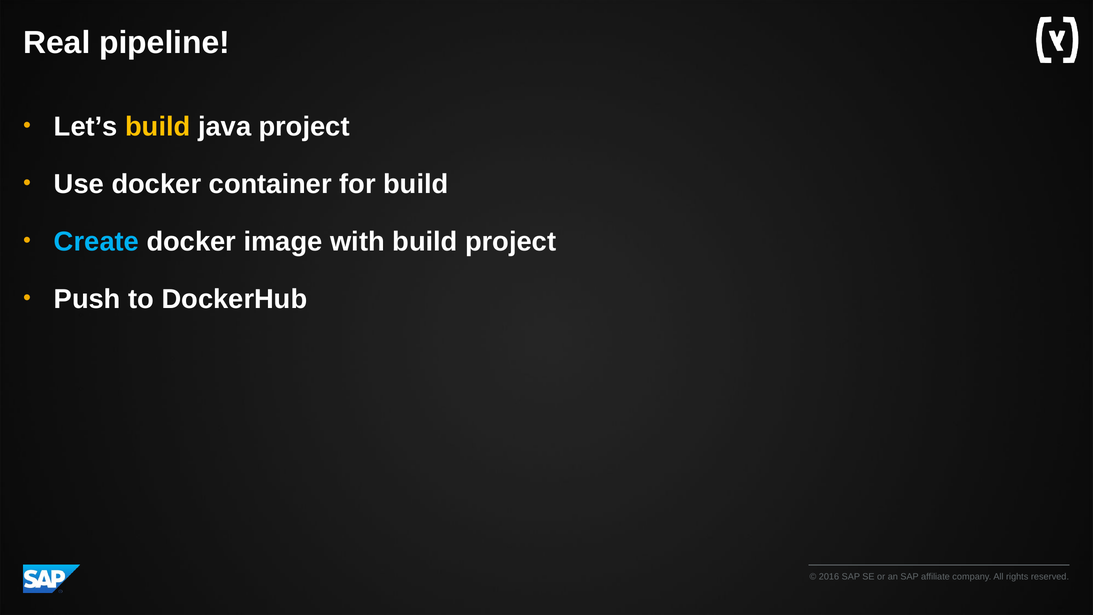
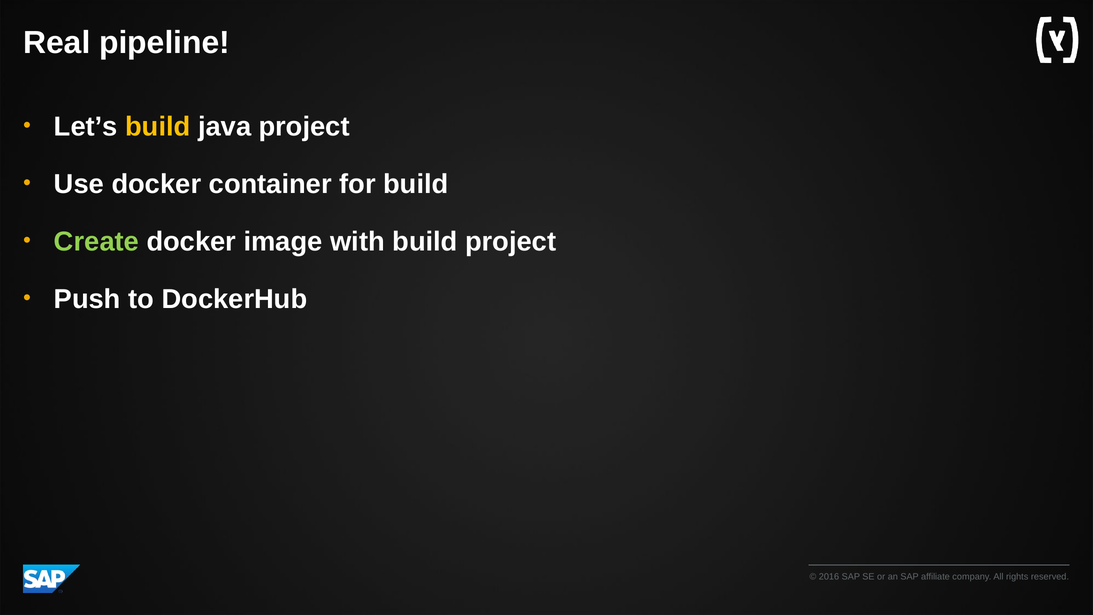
Create colour: light blue -> light green
